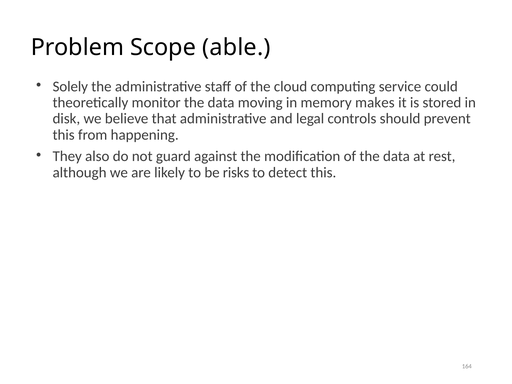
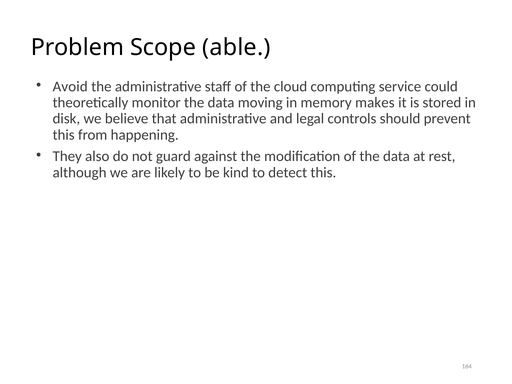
Solely: Solely -> Avoid
risks: risks -> kind
